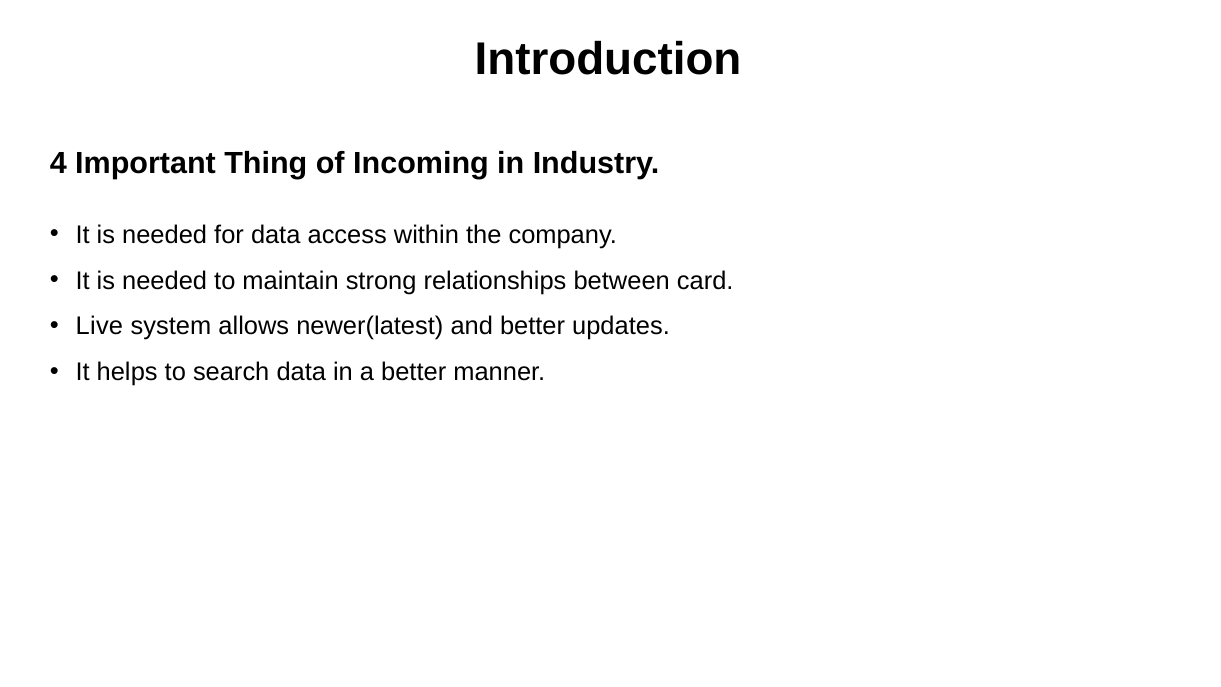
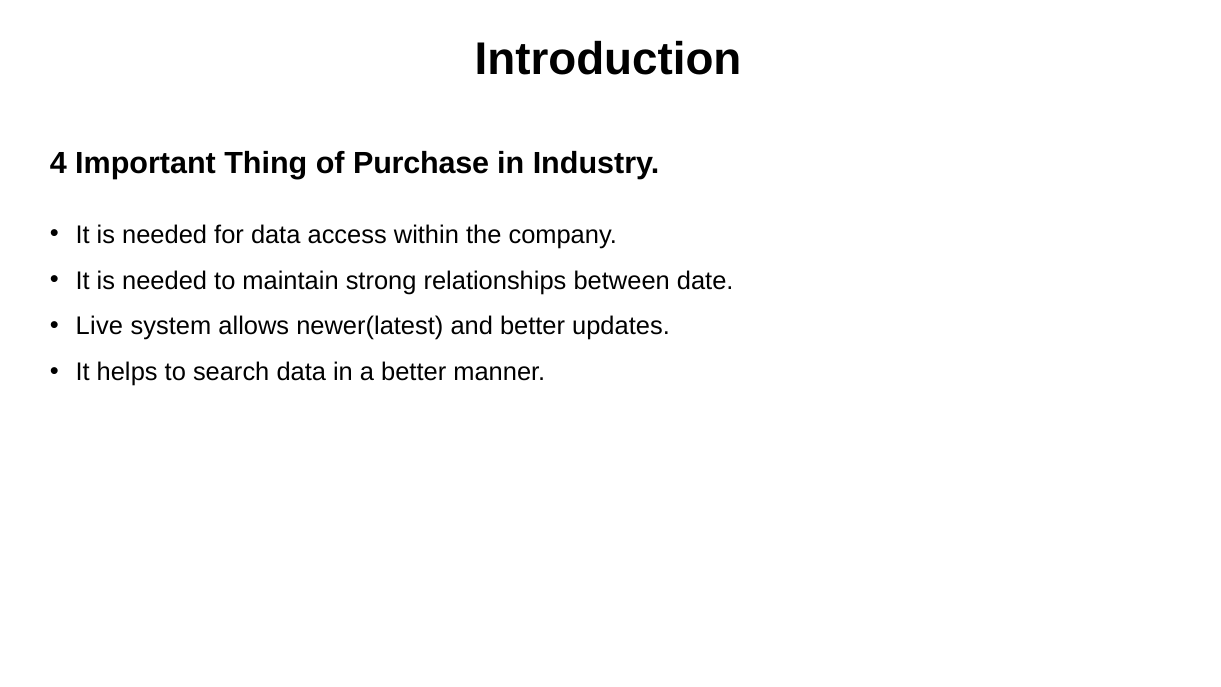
Incoming: Incoming -> Purchase
card: card -> date
